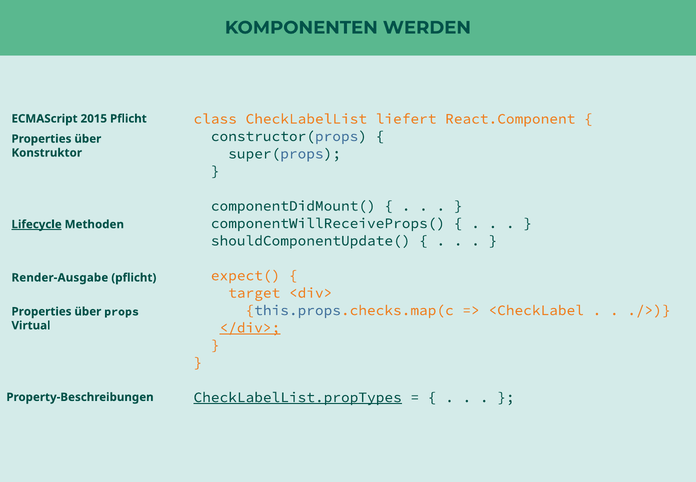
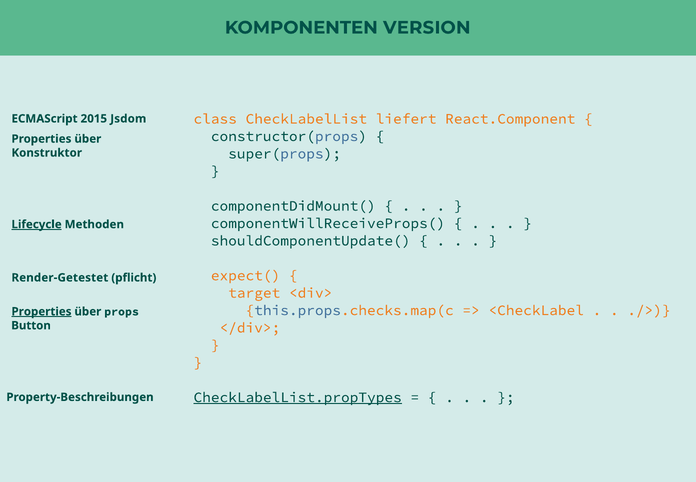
WERDEN: WERDEN -> VERSION
2015 Pflicht: Pflicht -> Jsdom
Render-Ausgabe: Render-Ausgabe -> Render-Getestet
Properties at (41, 311) underline: none -> present
Virtual: Virtual -> Button
</div> underline: present -> none
